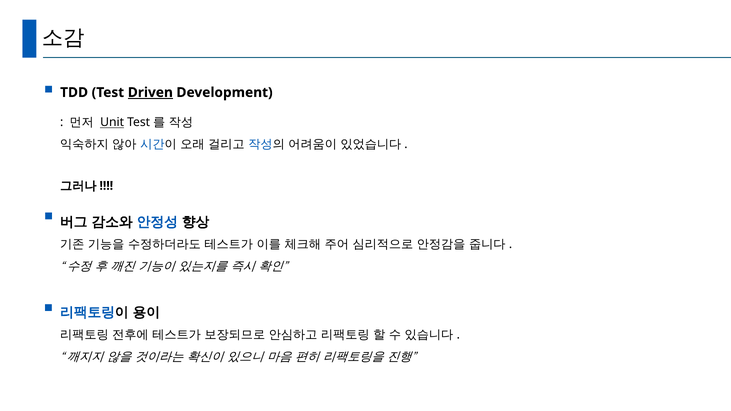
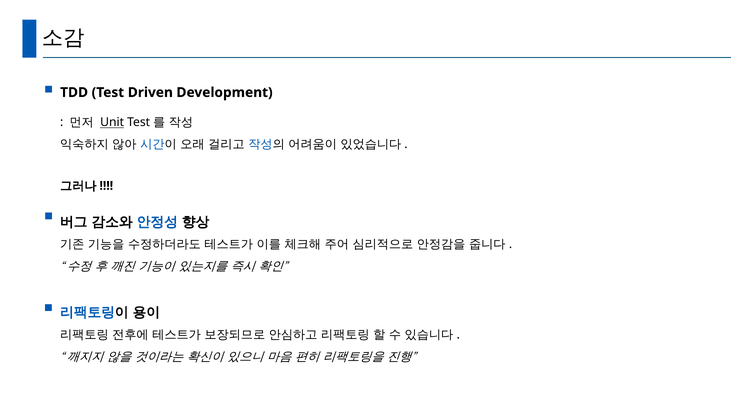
Driven underline: present -> none
